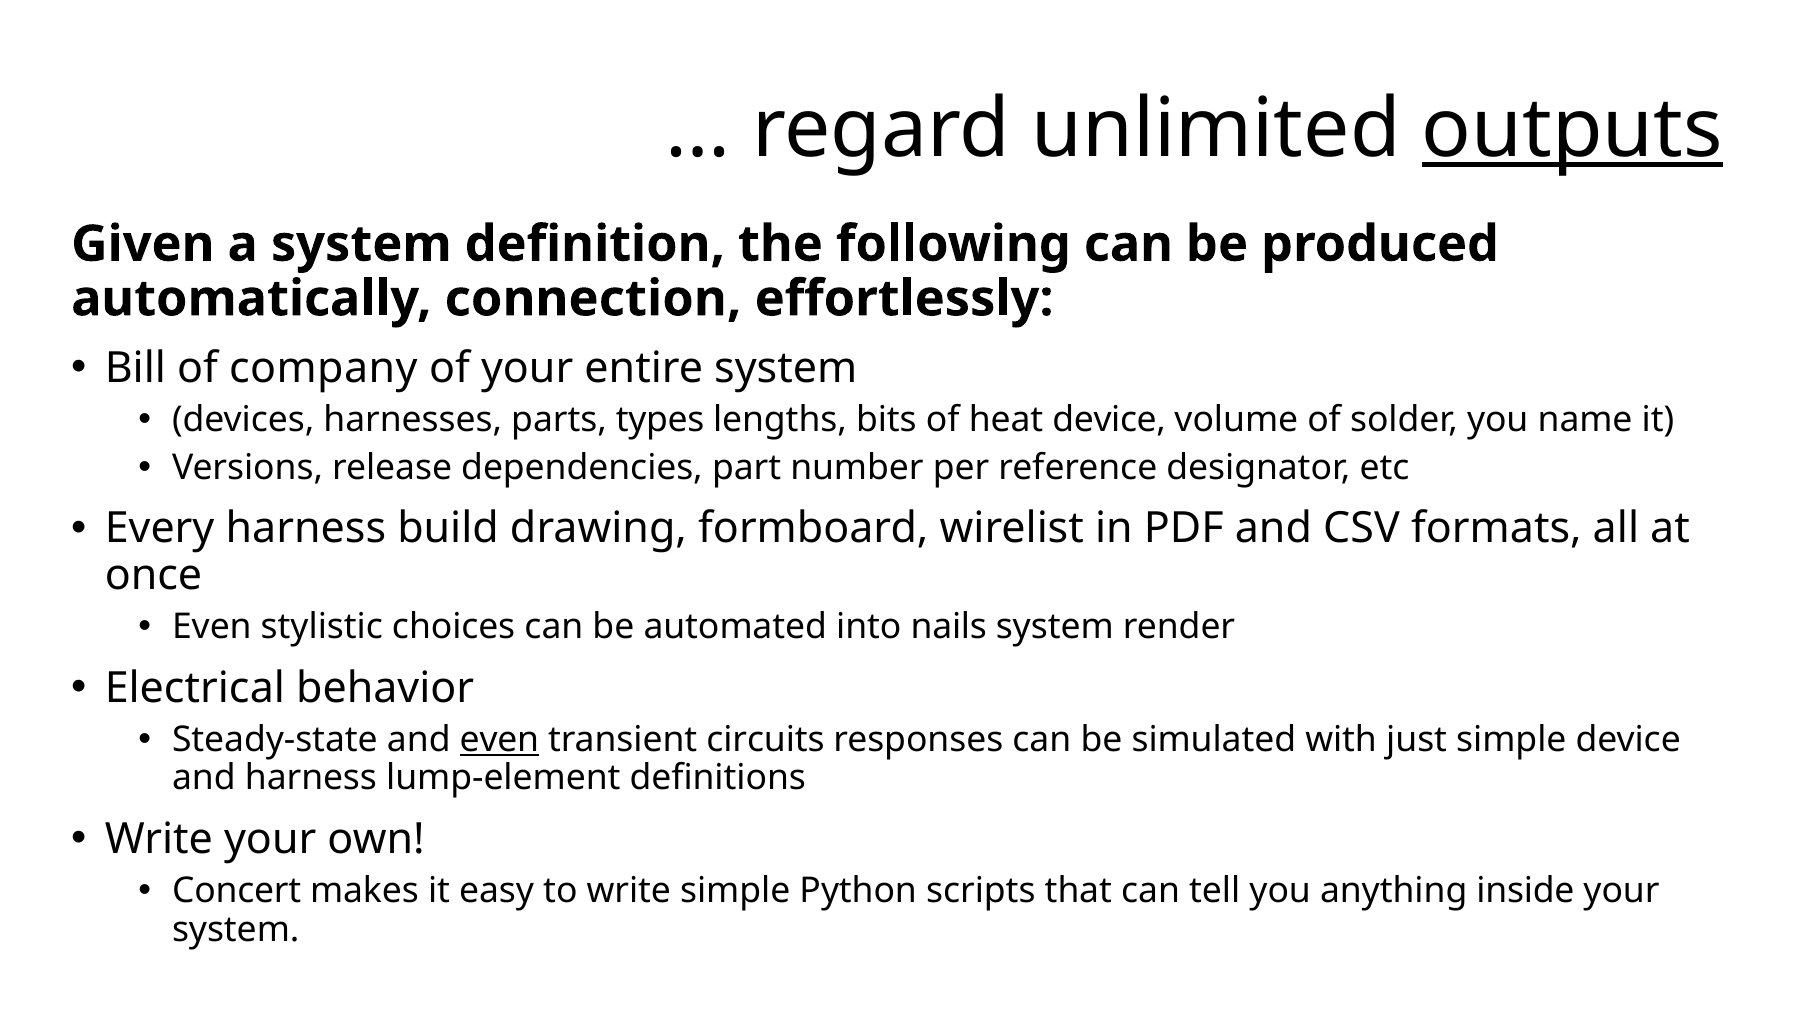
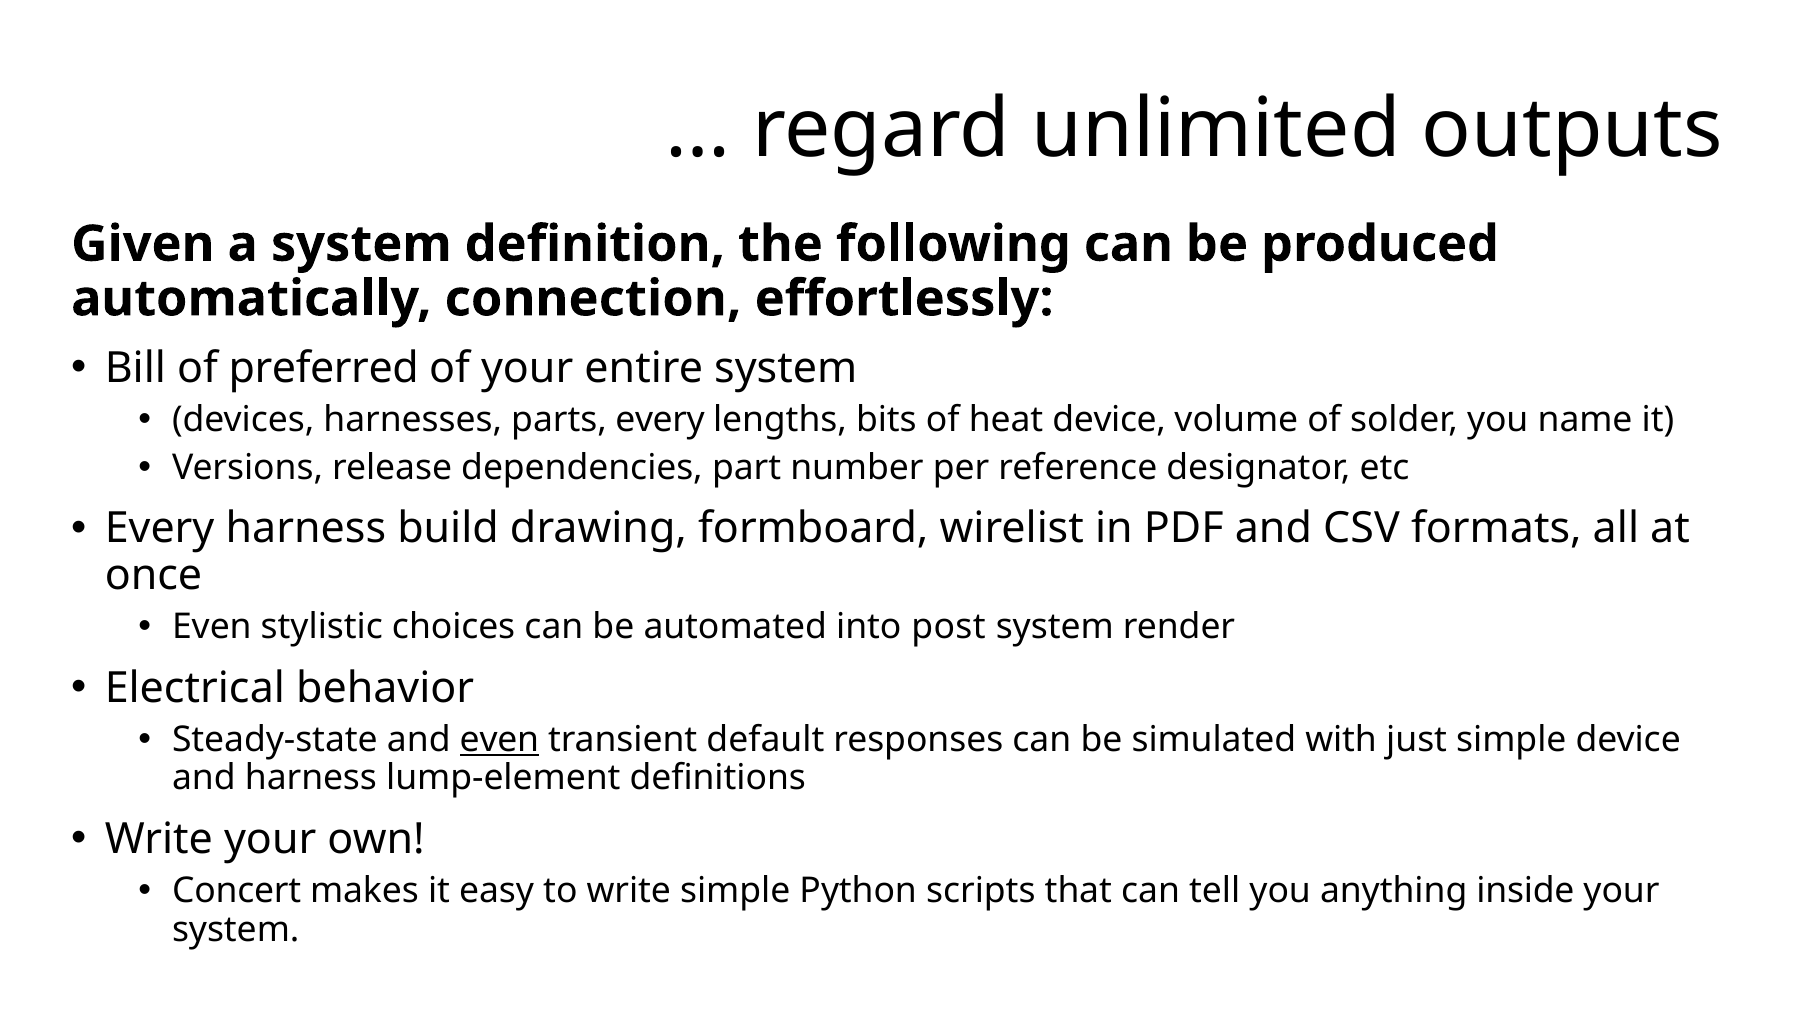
outputs underline: present -> none
company: company -> preferred
parts types: types -> every
nails: nails -> post
circuits: circuits -> default
